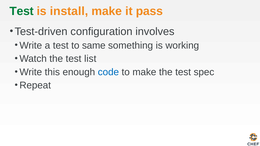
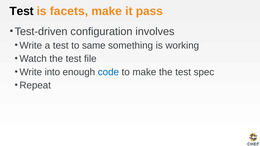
Test at (22, 11) colour: green -> black
install: install -> facets
list: list -> file
this: this -> into
